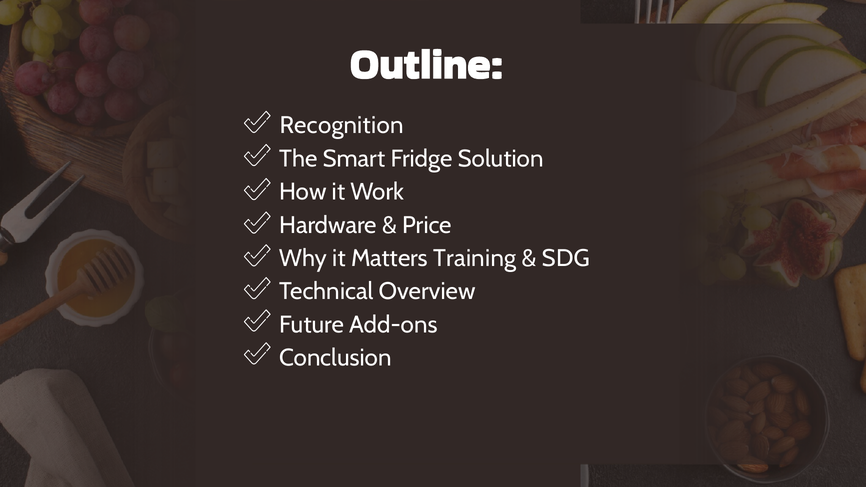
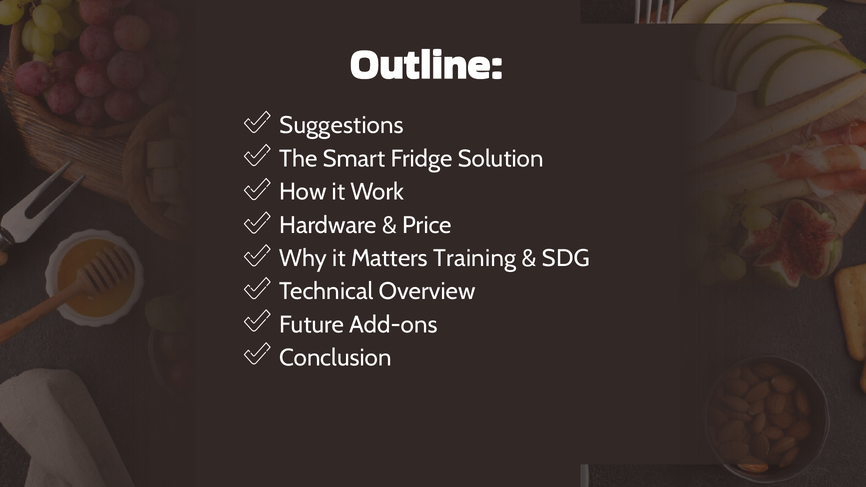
Recognition: Recognition -> Suggestions
